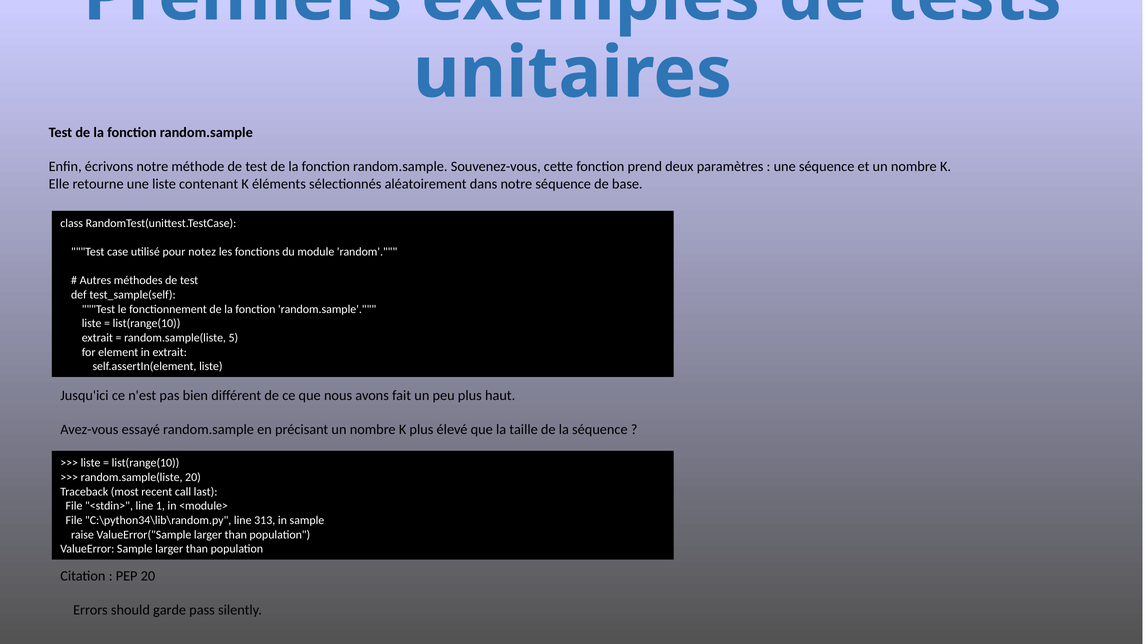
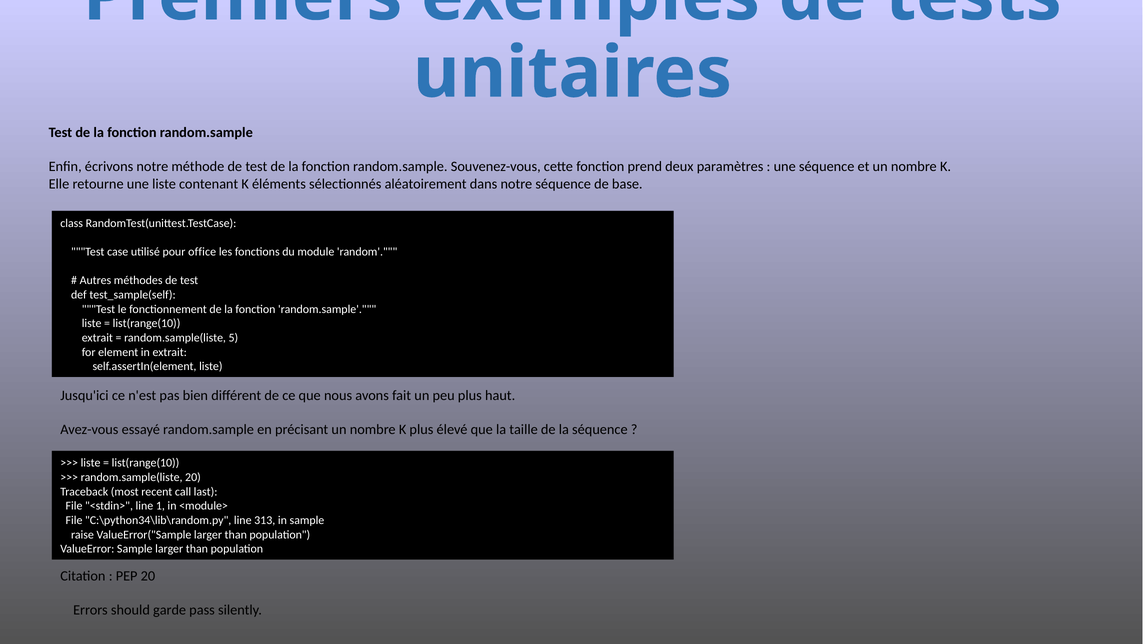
notez: notez -> office
